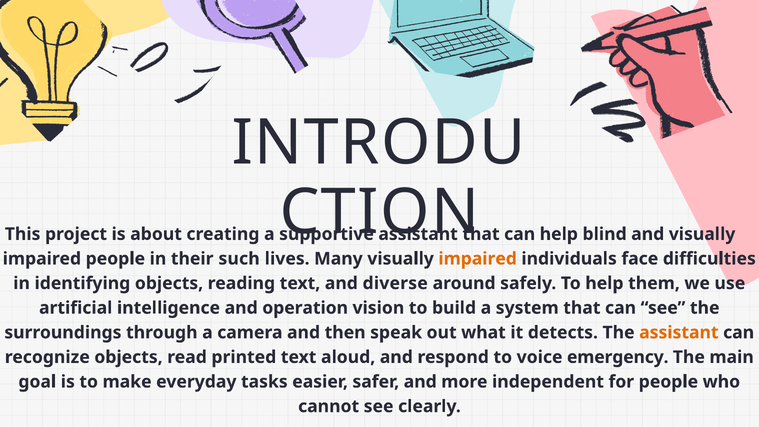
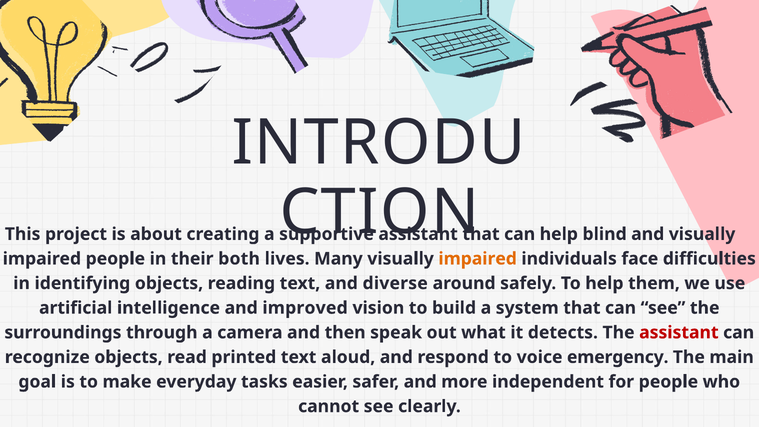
such: such -> both
operation: operation -> improved
assistant at (679, 332) colour: orange -> red
